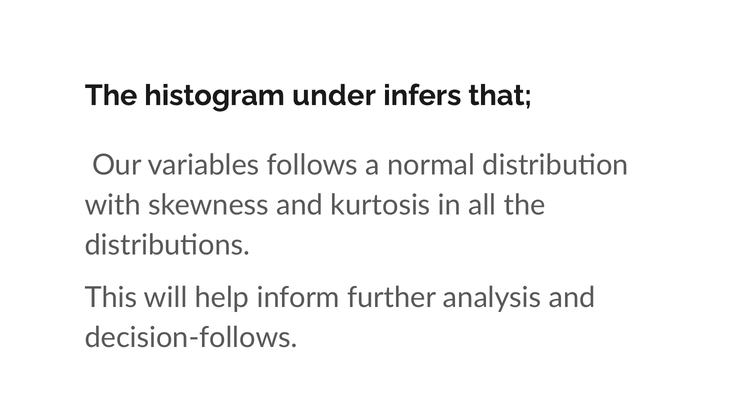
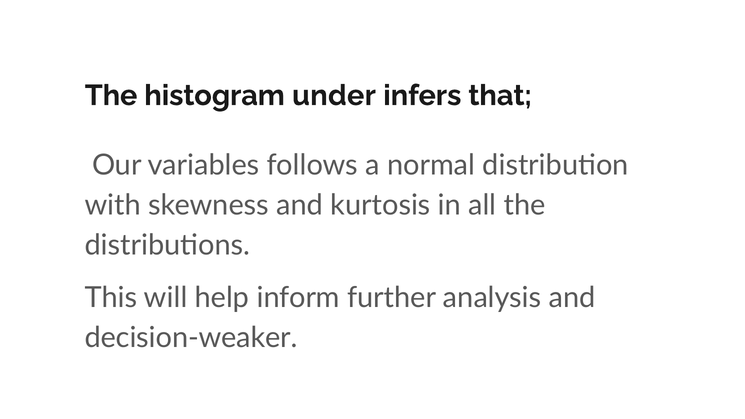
decision-follows: decision-follows -> decision-weaker
